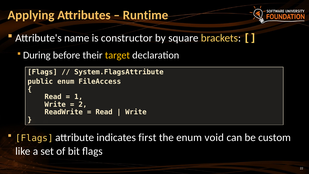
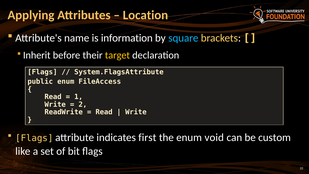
Runtime: Runtime -> Location
constructor: constructor -> information
square colour: white -> light blue
During: During -> Inherit
